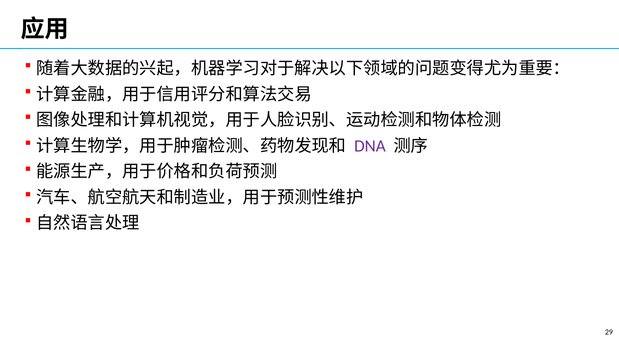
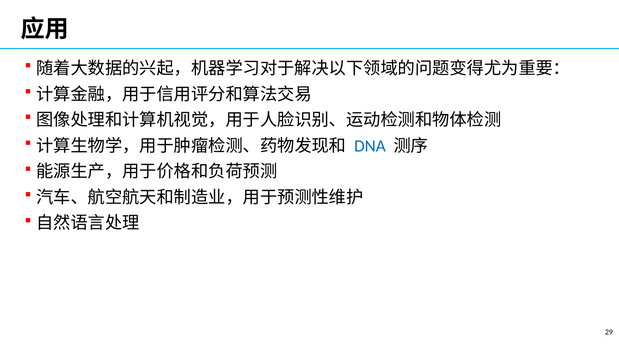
DNA colour: purple -> blue
